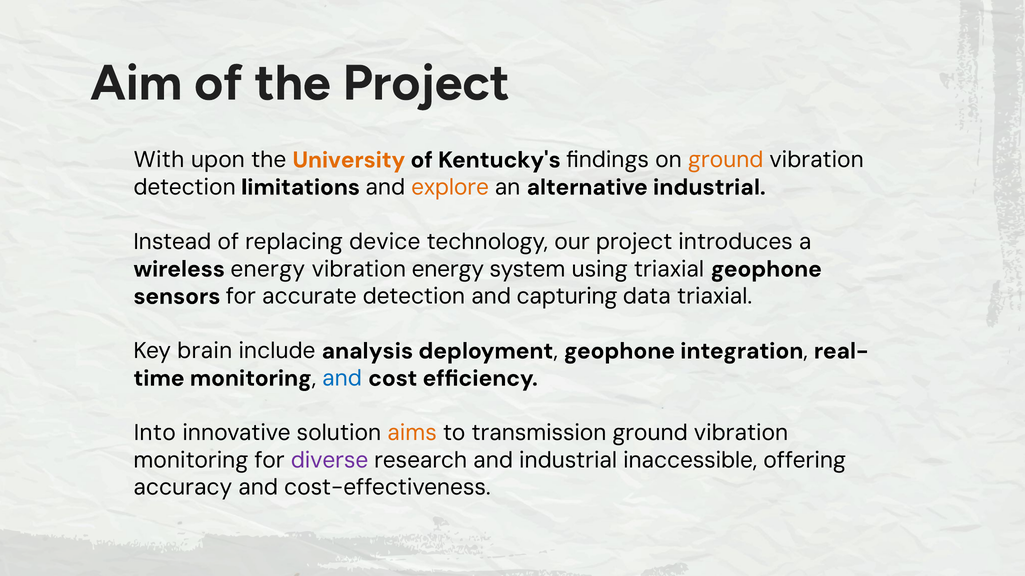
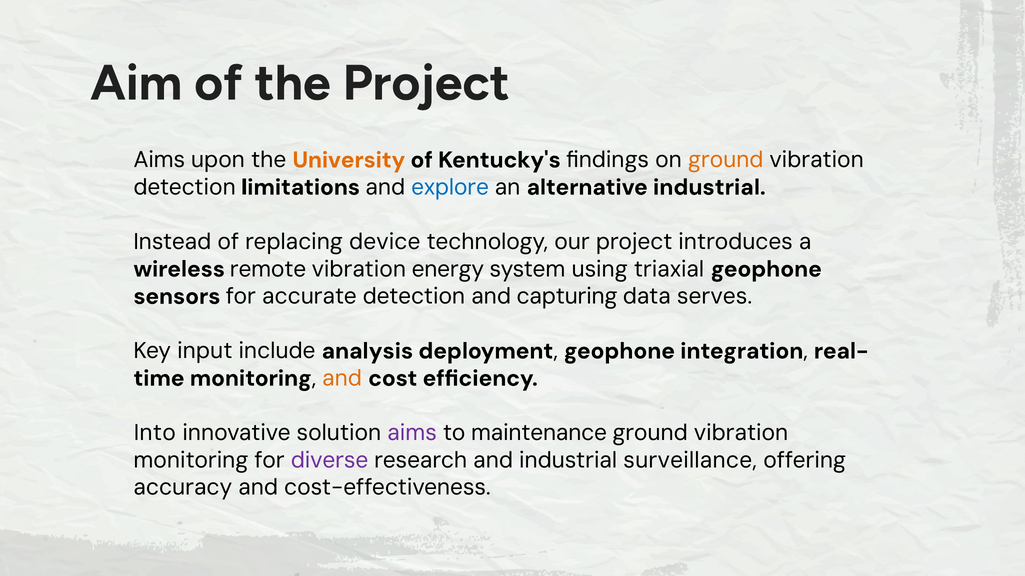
With at (159, 160): With -> Aims
explore colour: orange -> blue
wireless energy: energy -> remote
data triaxial: triaxial -> serves
brain: brain -> input
and at (342, 379) colour: blue -> orange
aims at (412, 433) colour: orange -> purple
transmission: transmission -> maintenance
inaccessible: inaccessible -> surveillance
